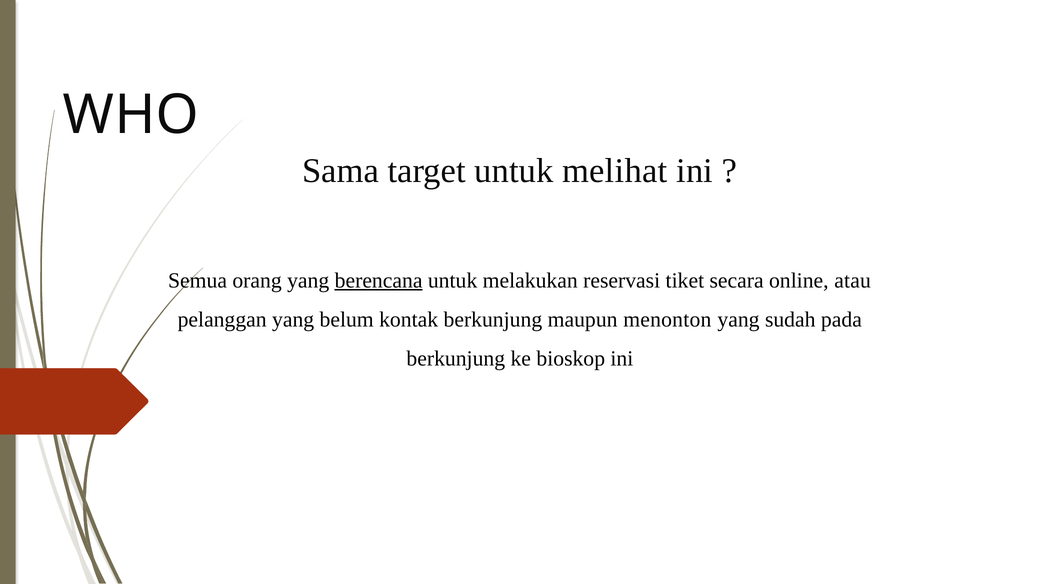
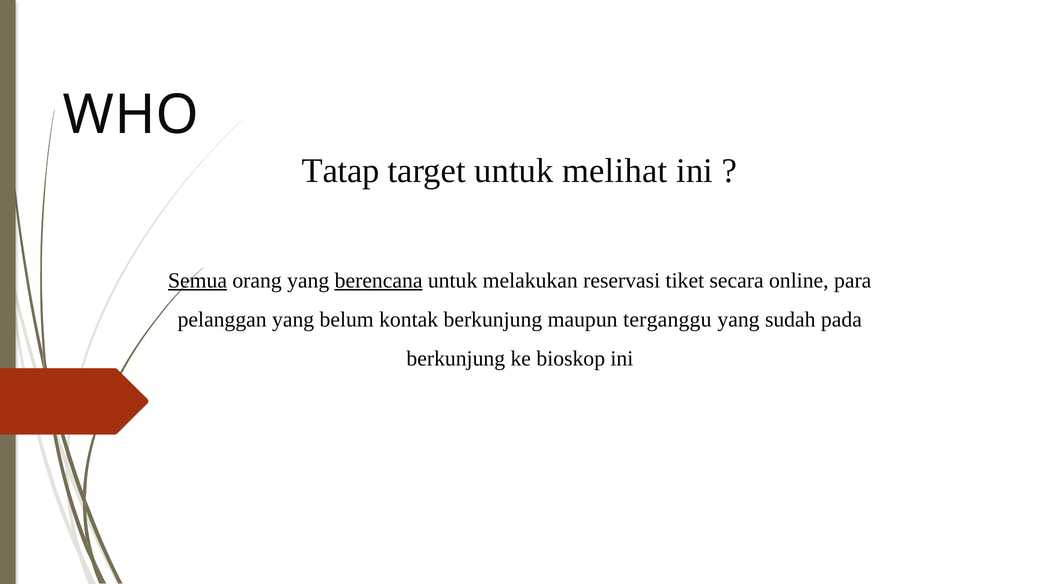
Sama: Sama -> Tatap
Semua underline: none -> present
atau: atau -> para
menonton: menonton -> terganggu
